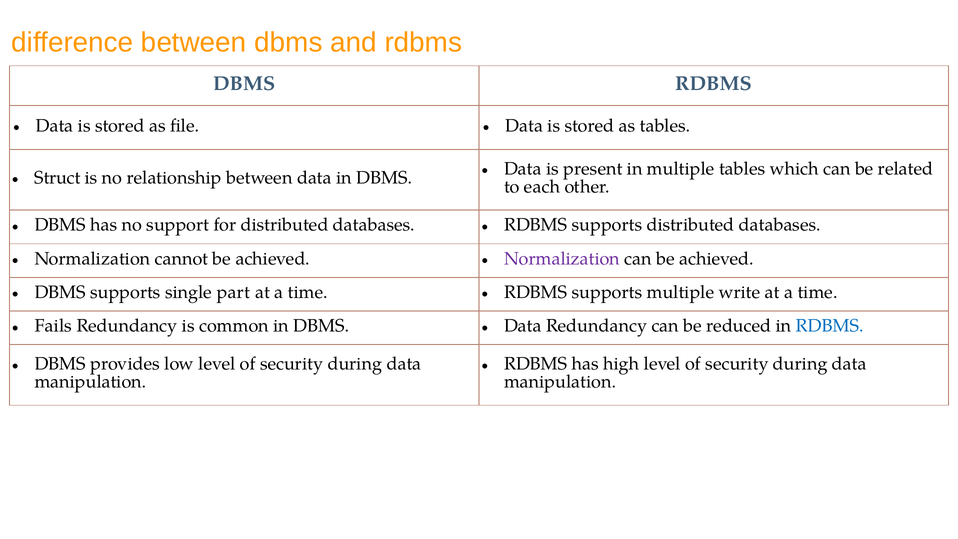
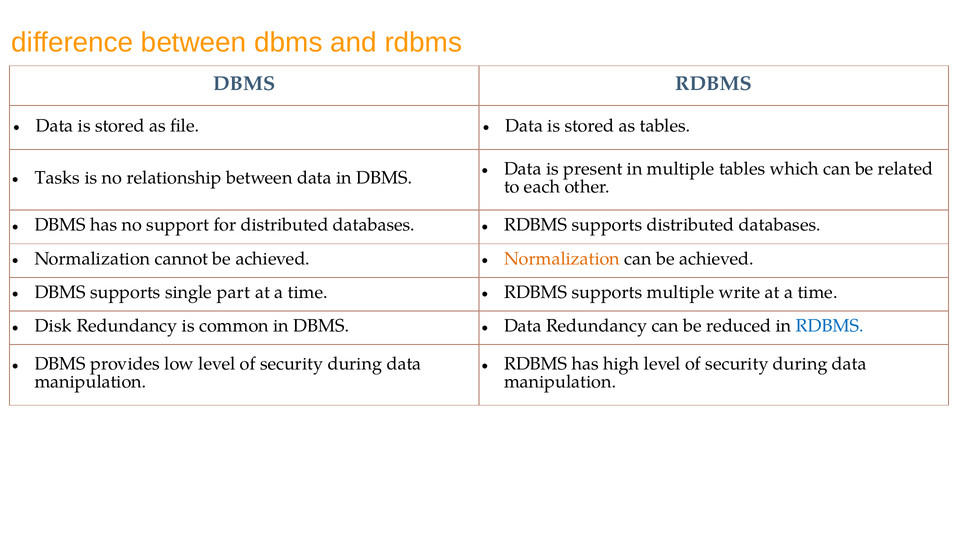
Struct: Struct -> Tasks
Normalization at (562, 259) colour: purple -> orange
Fails: Fails -> Disk
